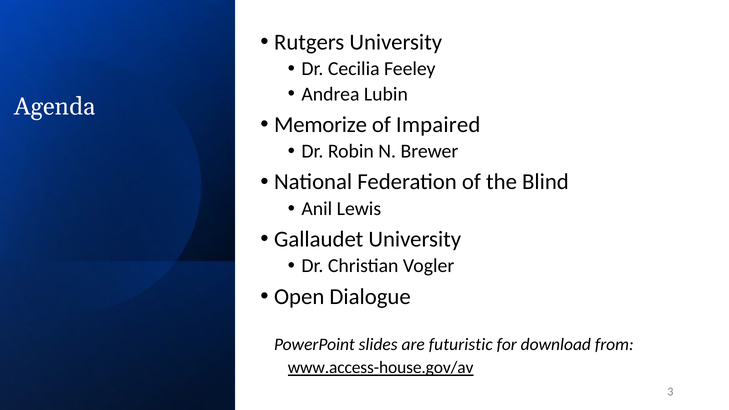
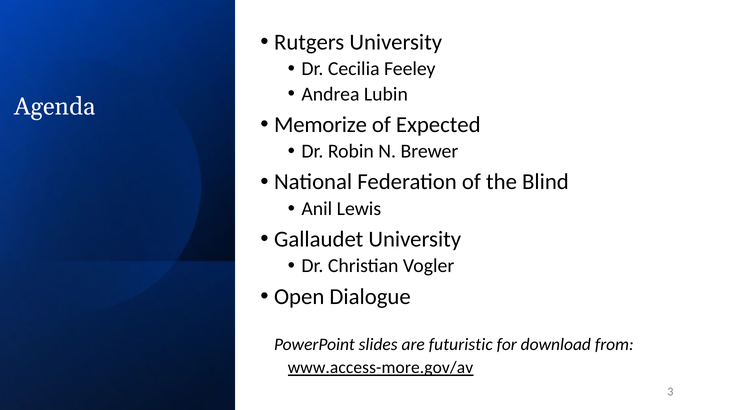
Impaired: Impaired -> Expected
www.access-house.gov/av: www.access-house.gov/av -> www.access-more.gov/av
